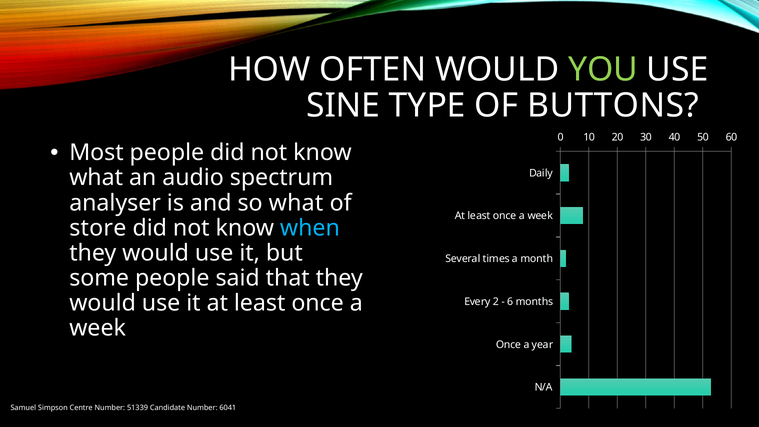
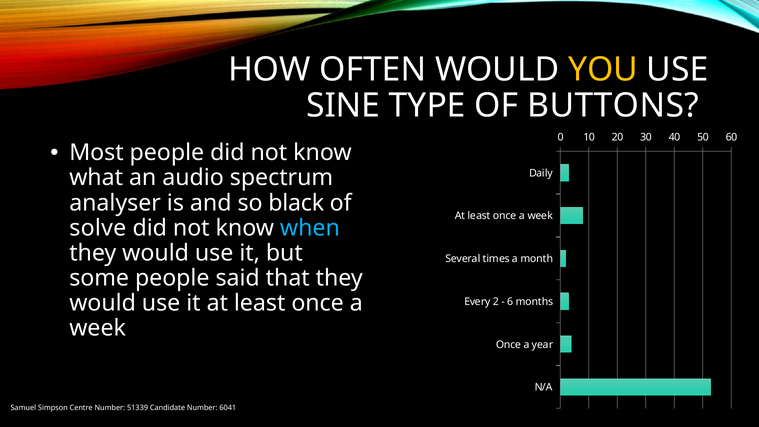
YOU colour: light green -> yellow
so what: what -> black
store: store -> solve
